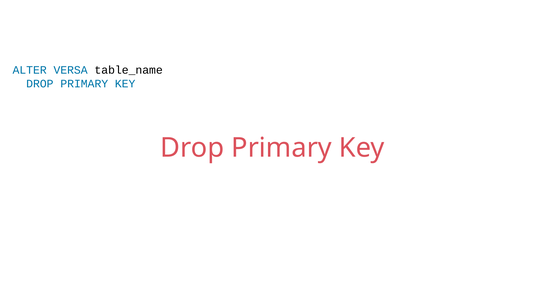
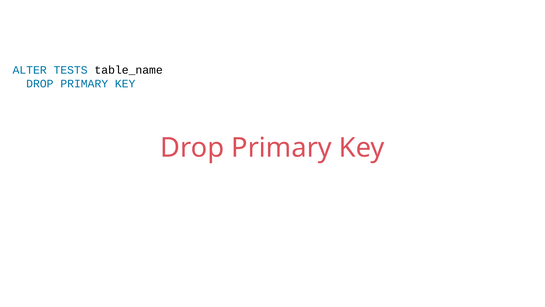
VERSA: VERSA -> TESTS
